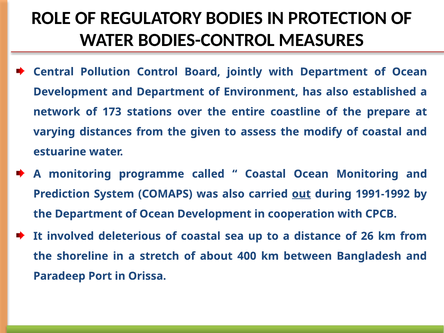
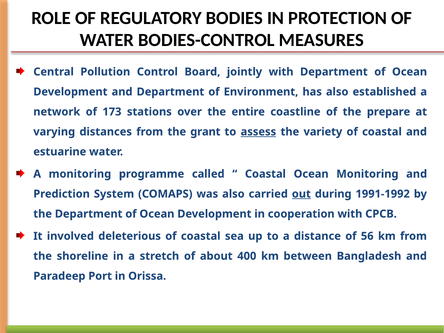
given: given -> grant
assess underline: none -> present
modify: modify -> variety
26: 26 -> 56
